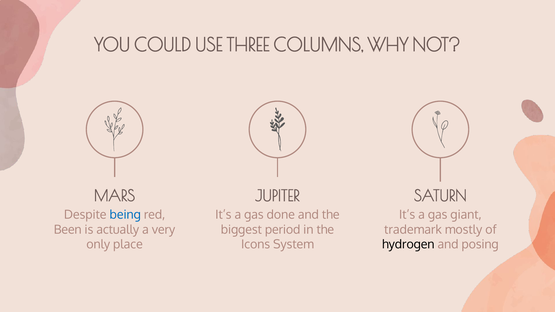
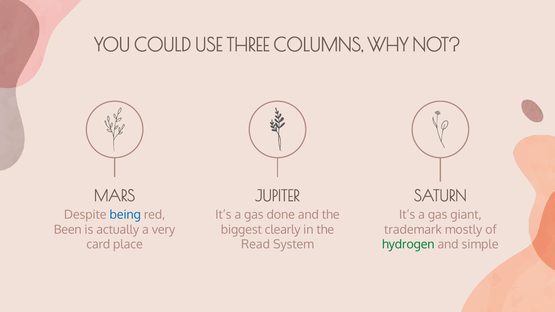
period: period -> clearly
only: only -> card
Icons: Icons -> Read
hydrogen colour: black -> green
posing: posing -> simple
